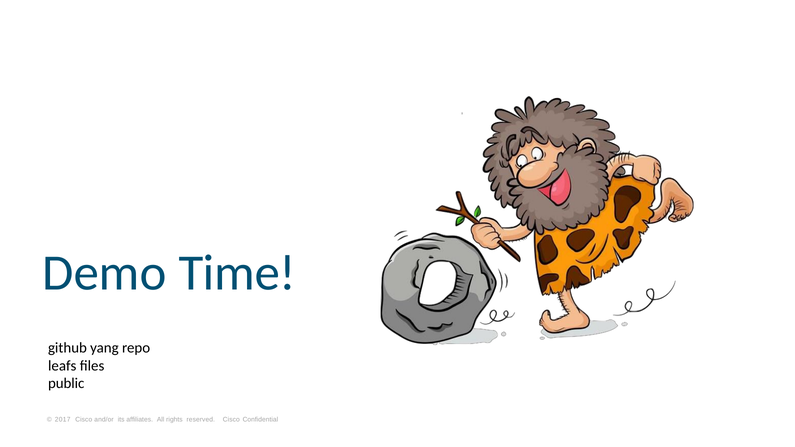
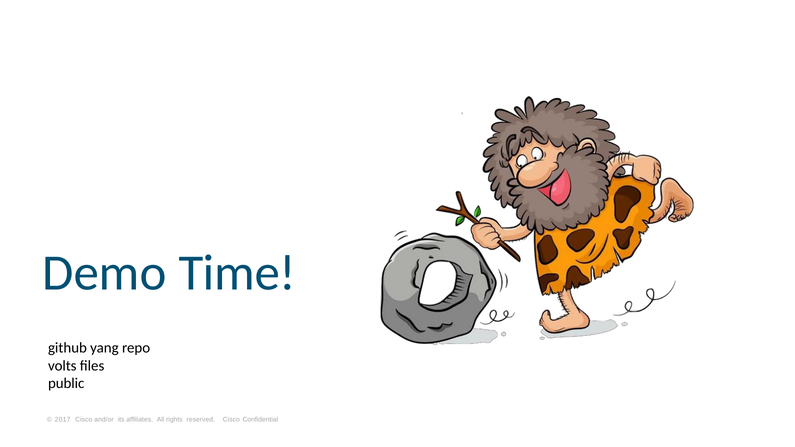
leafs: leafs -> volts
